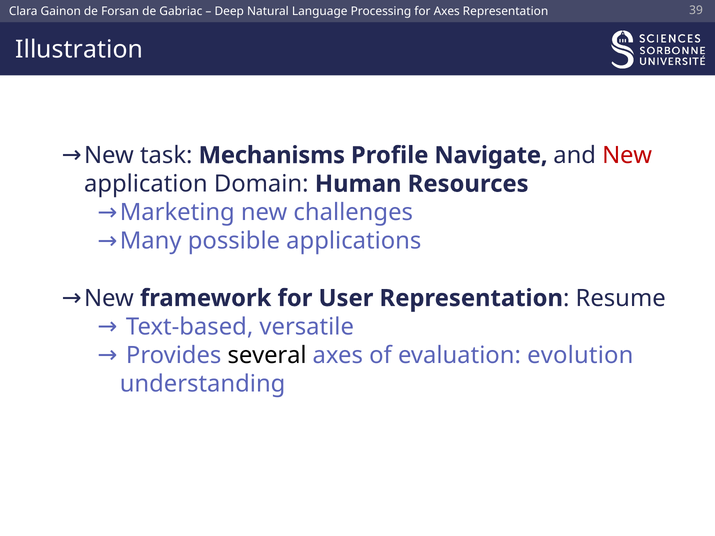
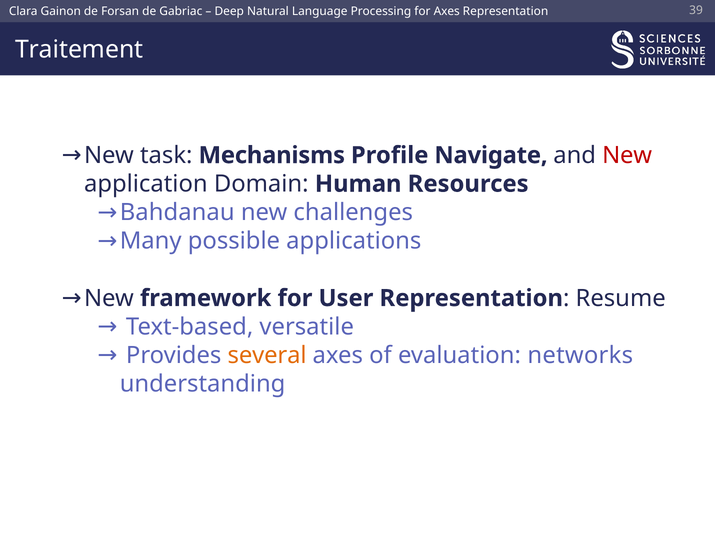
Illustration: Illustration -> Traitement
Marketing: Marketing -> Bahdanau
several colour: black -> orange
evolution: evolution -> networks
